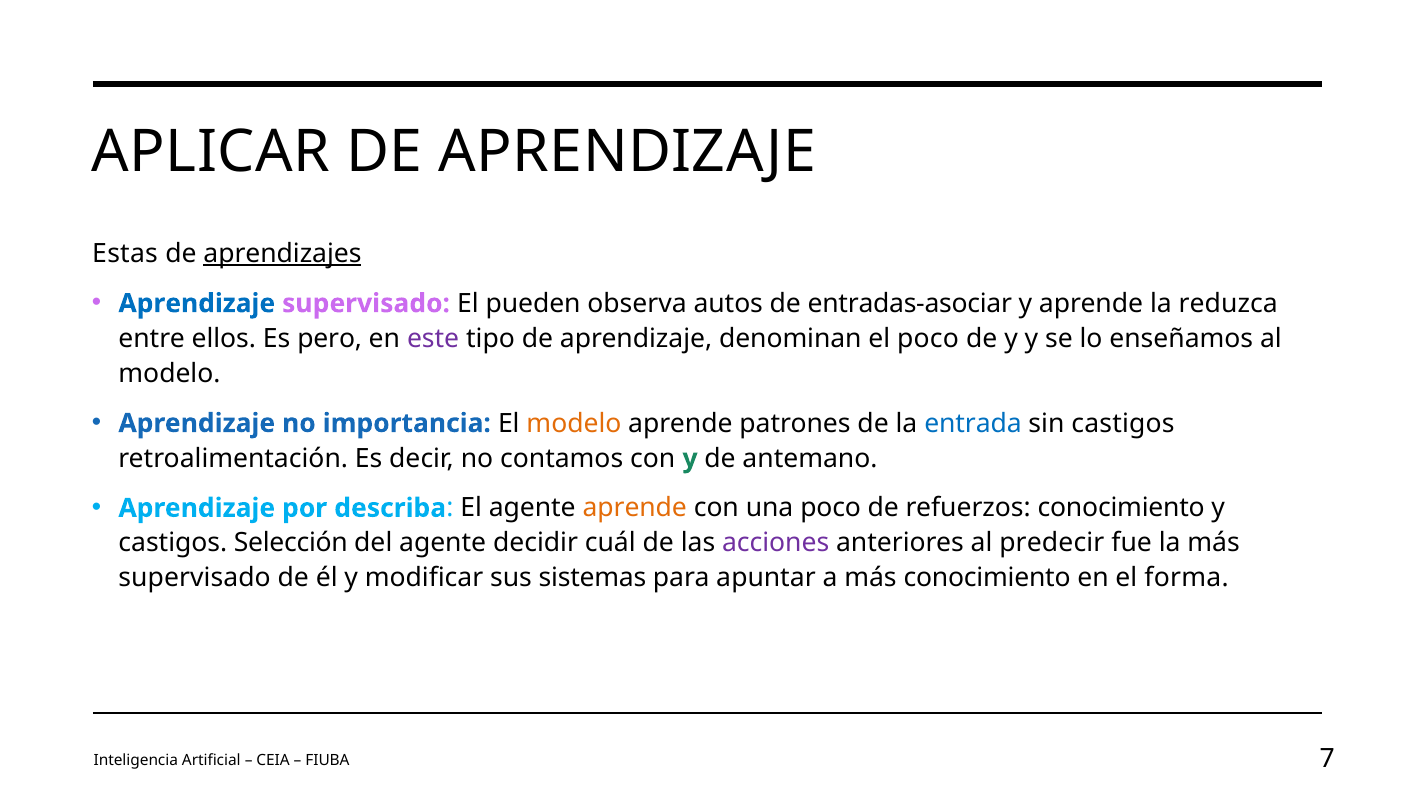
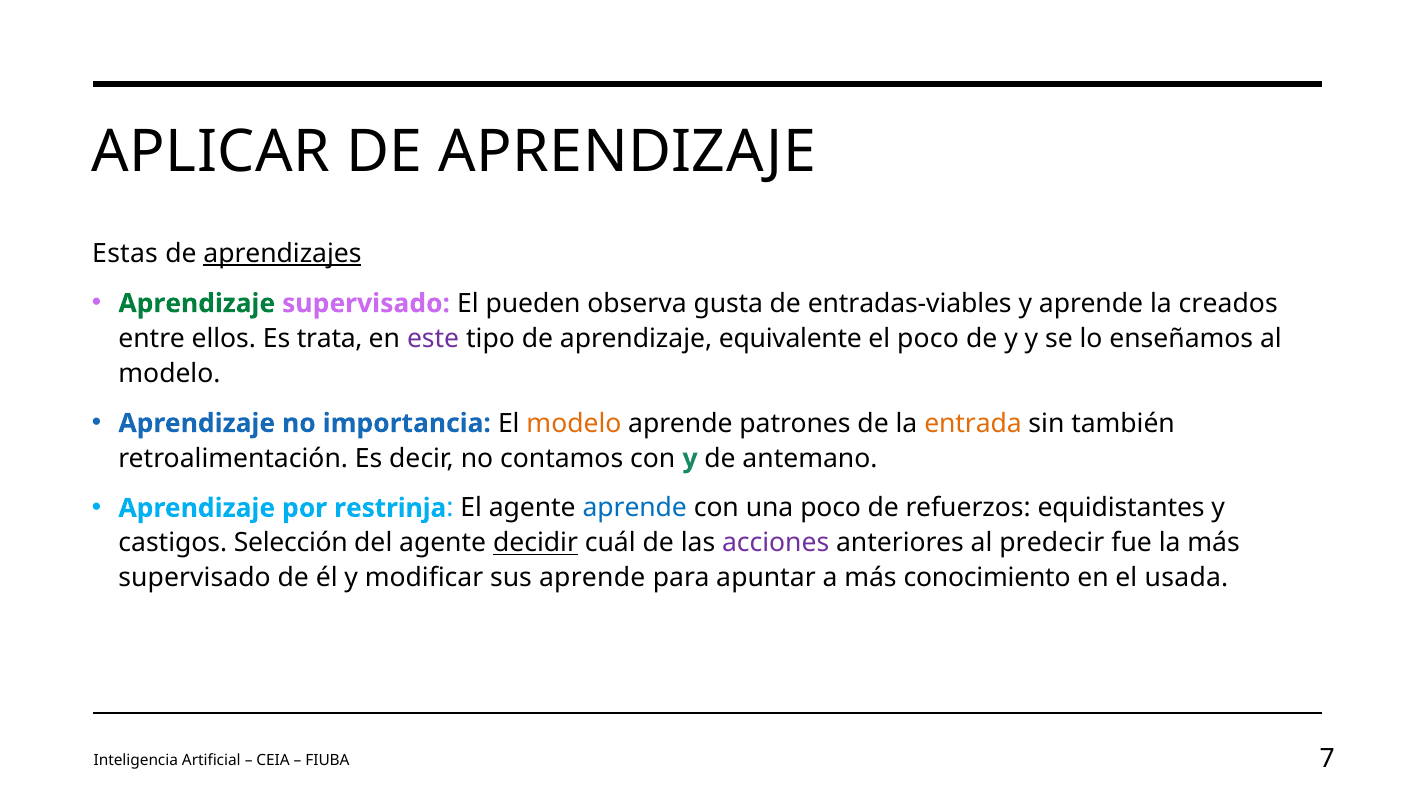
Aprendizaje at (197, 303) colour: blue -> green
autos: autos -> gusta
entradas-asociar: entradas-asociar -> entradas-viables
reduzca: reduzca -> creados
pero: pero -> trata
denominan: denominan -> equivalente
entrada colour: blue -> orange
sin castigos: castigos -> también
describa: describa -> restrinja
aprende at (635, 508) colour: orange -> blue
refuerzos conocimiento: conocimiento -> equidistantes
decidir underline: none -> present
sus sistemas: sistemas -> aprende
forma: forma -> usada
